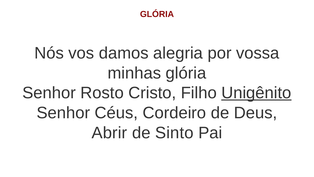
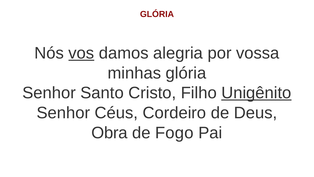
vos underline: none -> present
Rosto: Rosto -> Santo
Abrir: Abrir -> Obra
Sinto: Sinto -> Fogo
